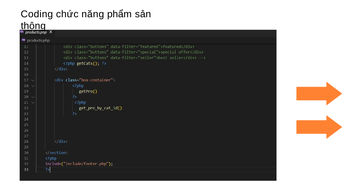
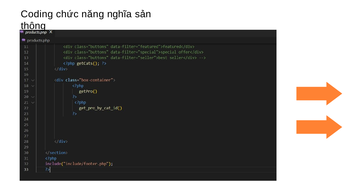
phẩm: phẩm -> nghĩa
